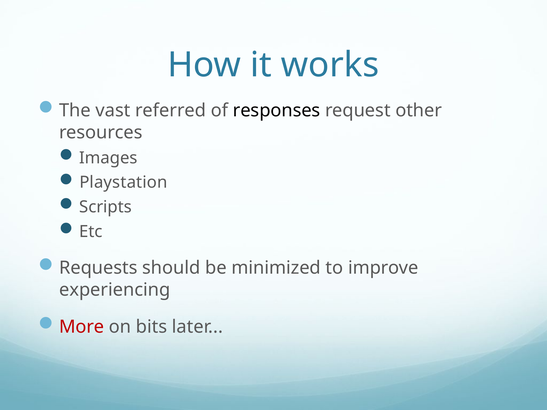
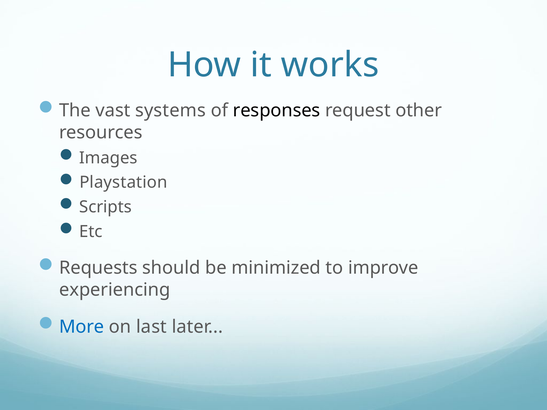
referred: referred -> systems
More colour: red -> blue
bits: bits -> last
